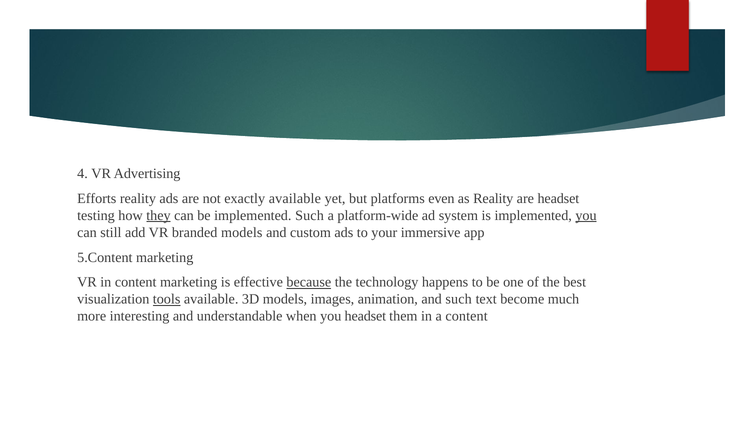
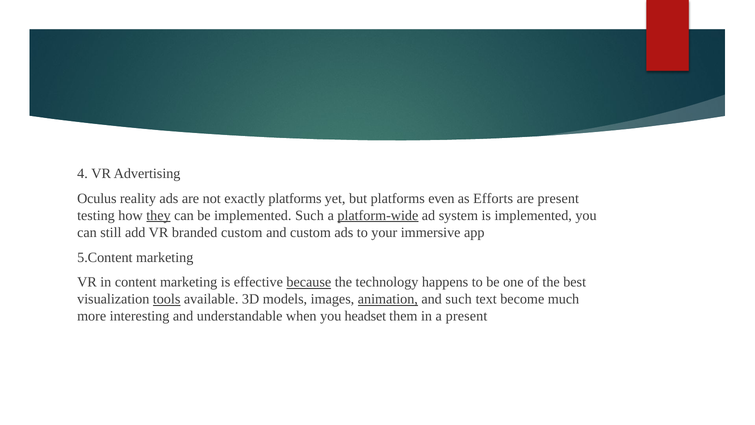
Efforts: Efforts -> Oculus
exactly available: available -> platforms
as Reality: Reality -> Efforts
are headset: headset -> present
platform-wide underline: none -> present
you at (586, 215) underline: present -> none
branded models: models -> custom
animation underline: none -> present
a content: content -> present
